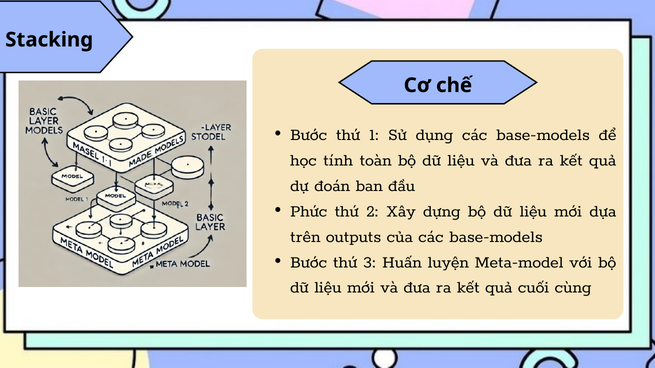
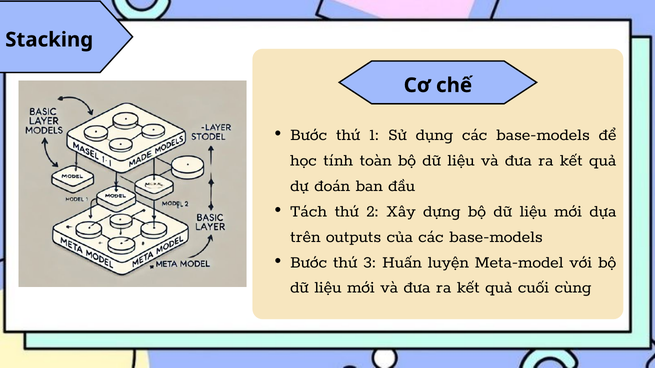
Phức: Phức -> Tách
